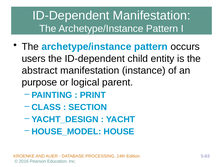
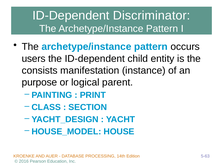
ID-Dependent Manifestation: Manifestation -> Discriminator
abstract: abstract -> consists
